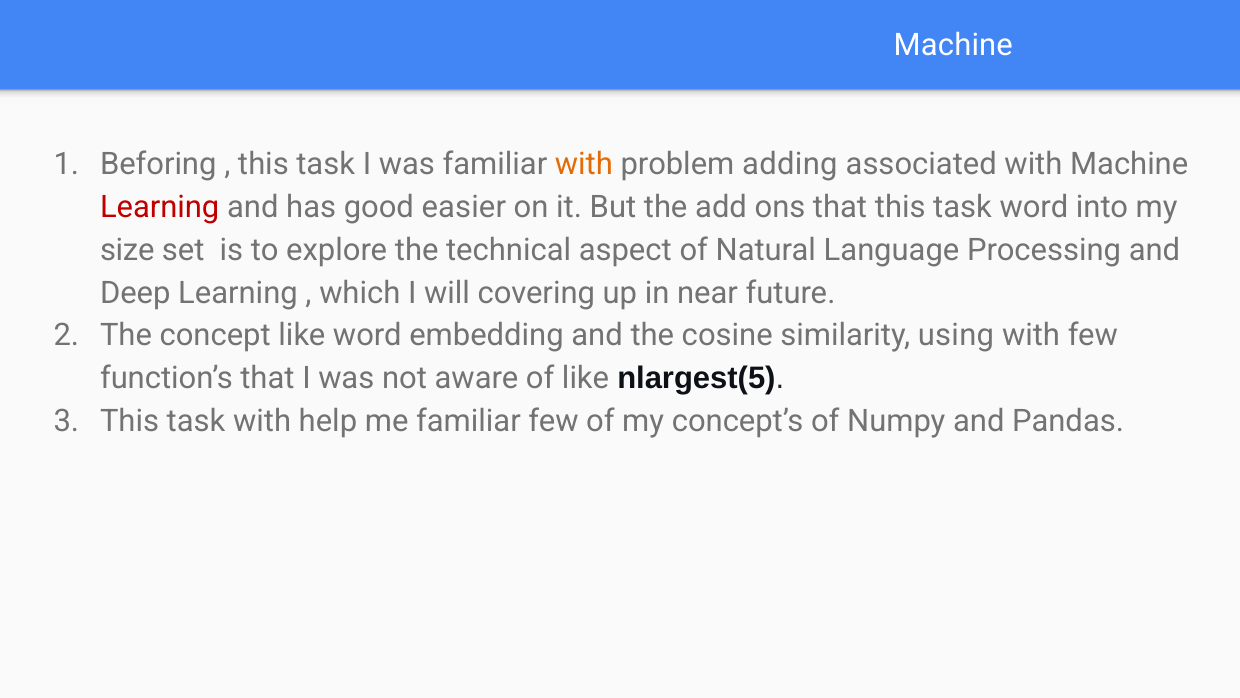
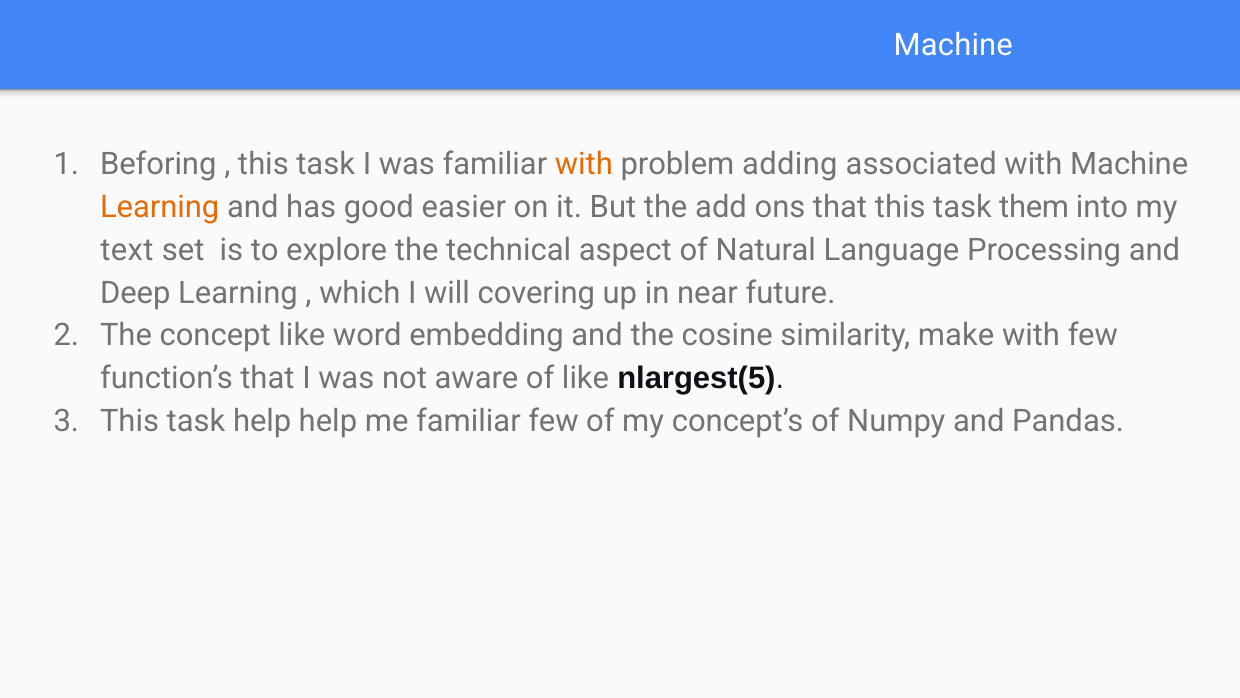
Learning at (160, 207) colour: red -> orange
task word: word -> them
size: size -> text
using: using -> make
task with: with -> help
